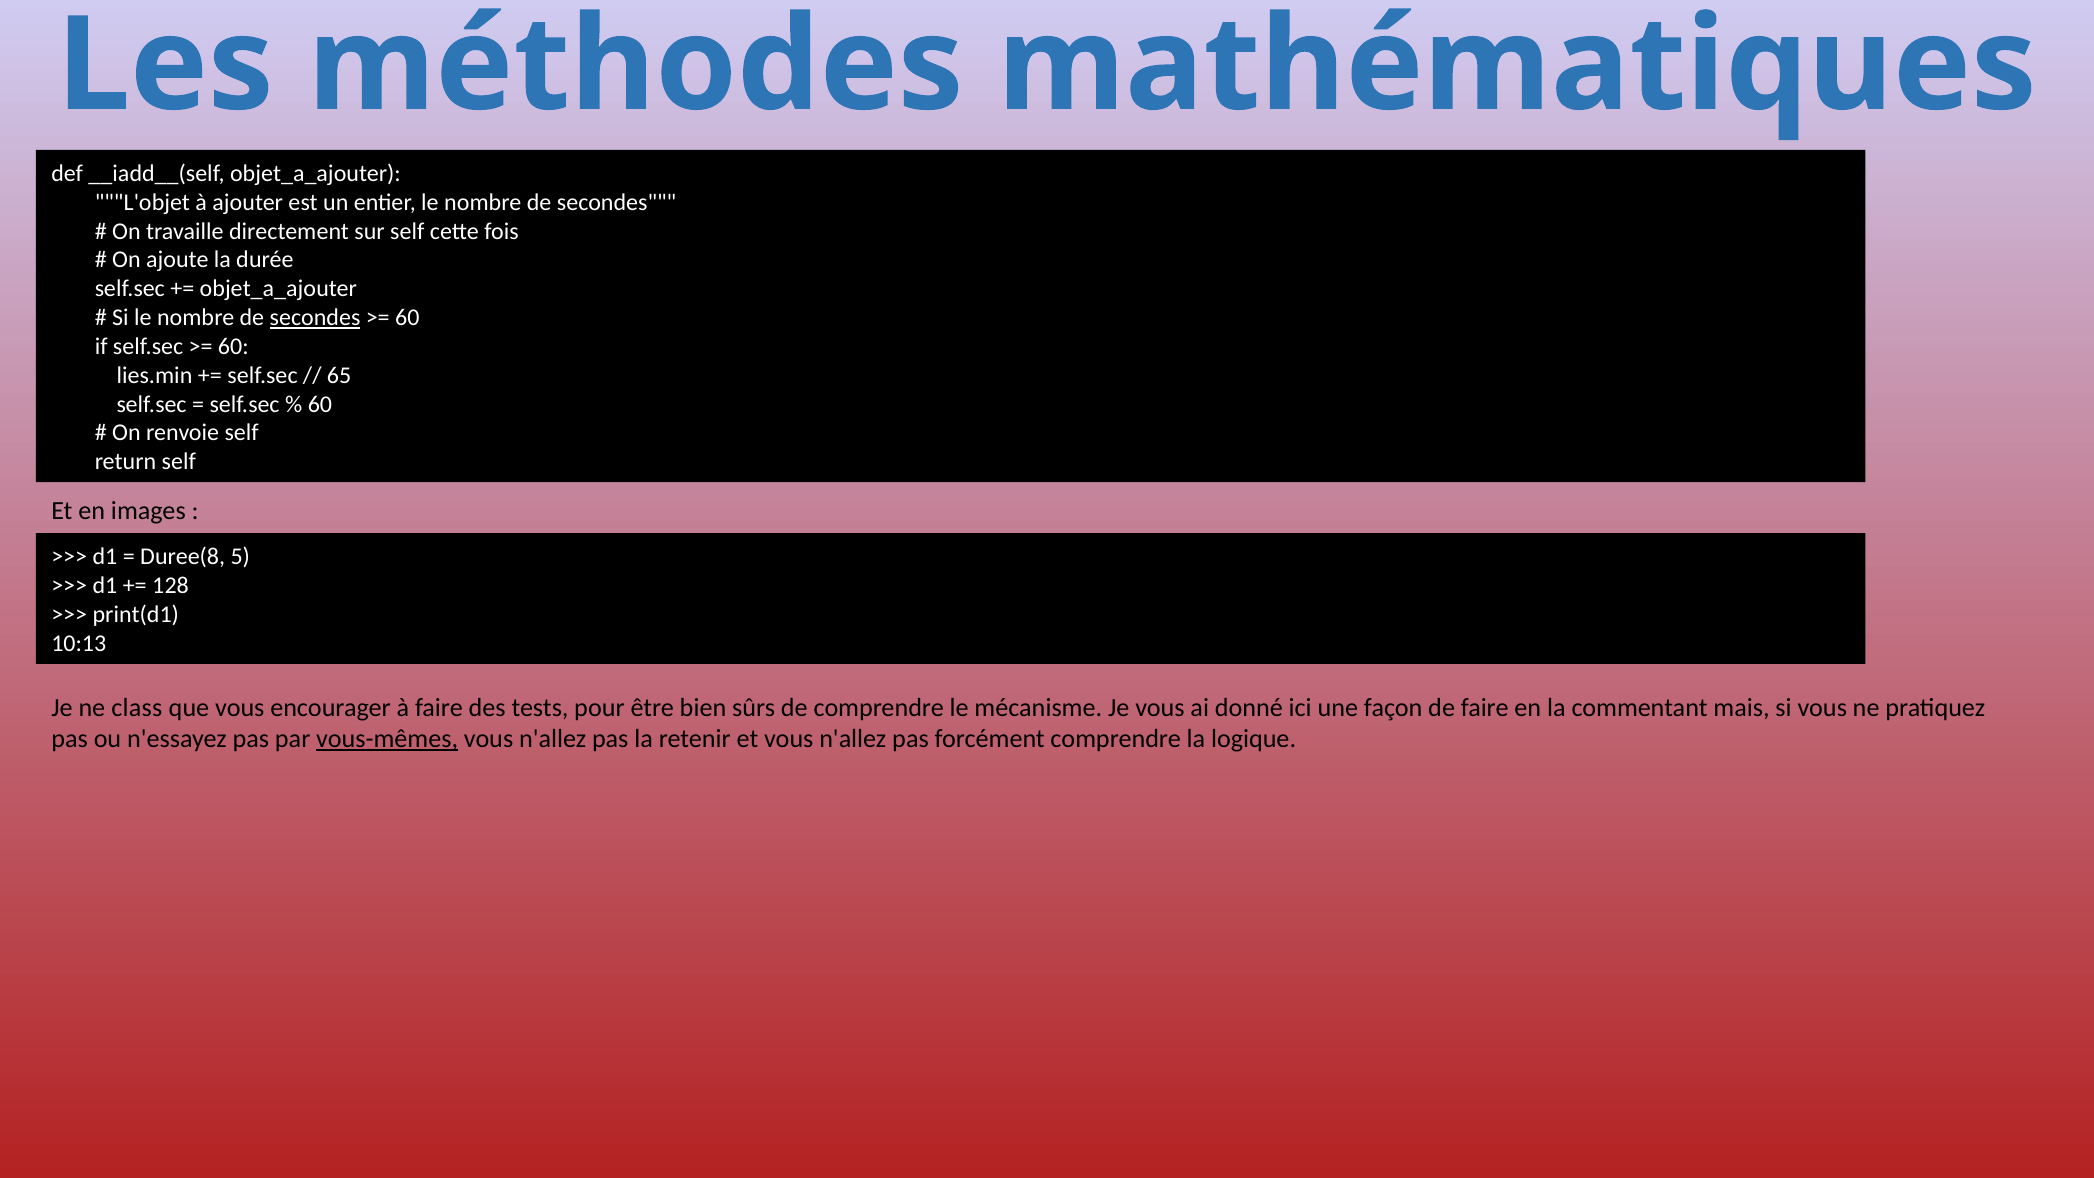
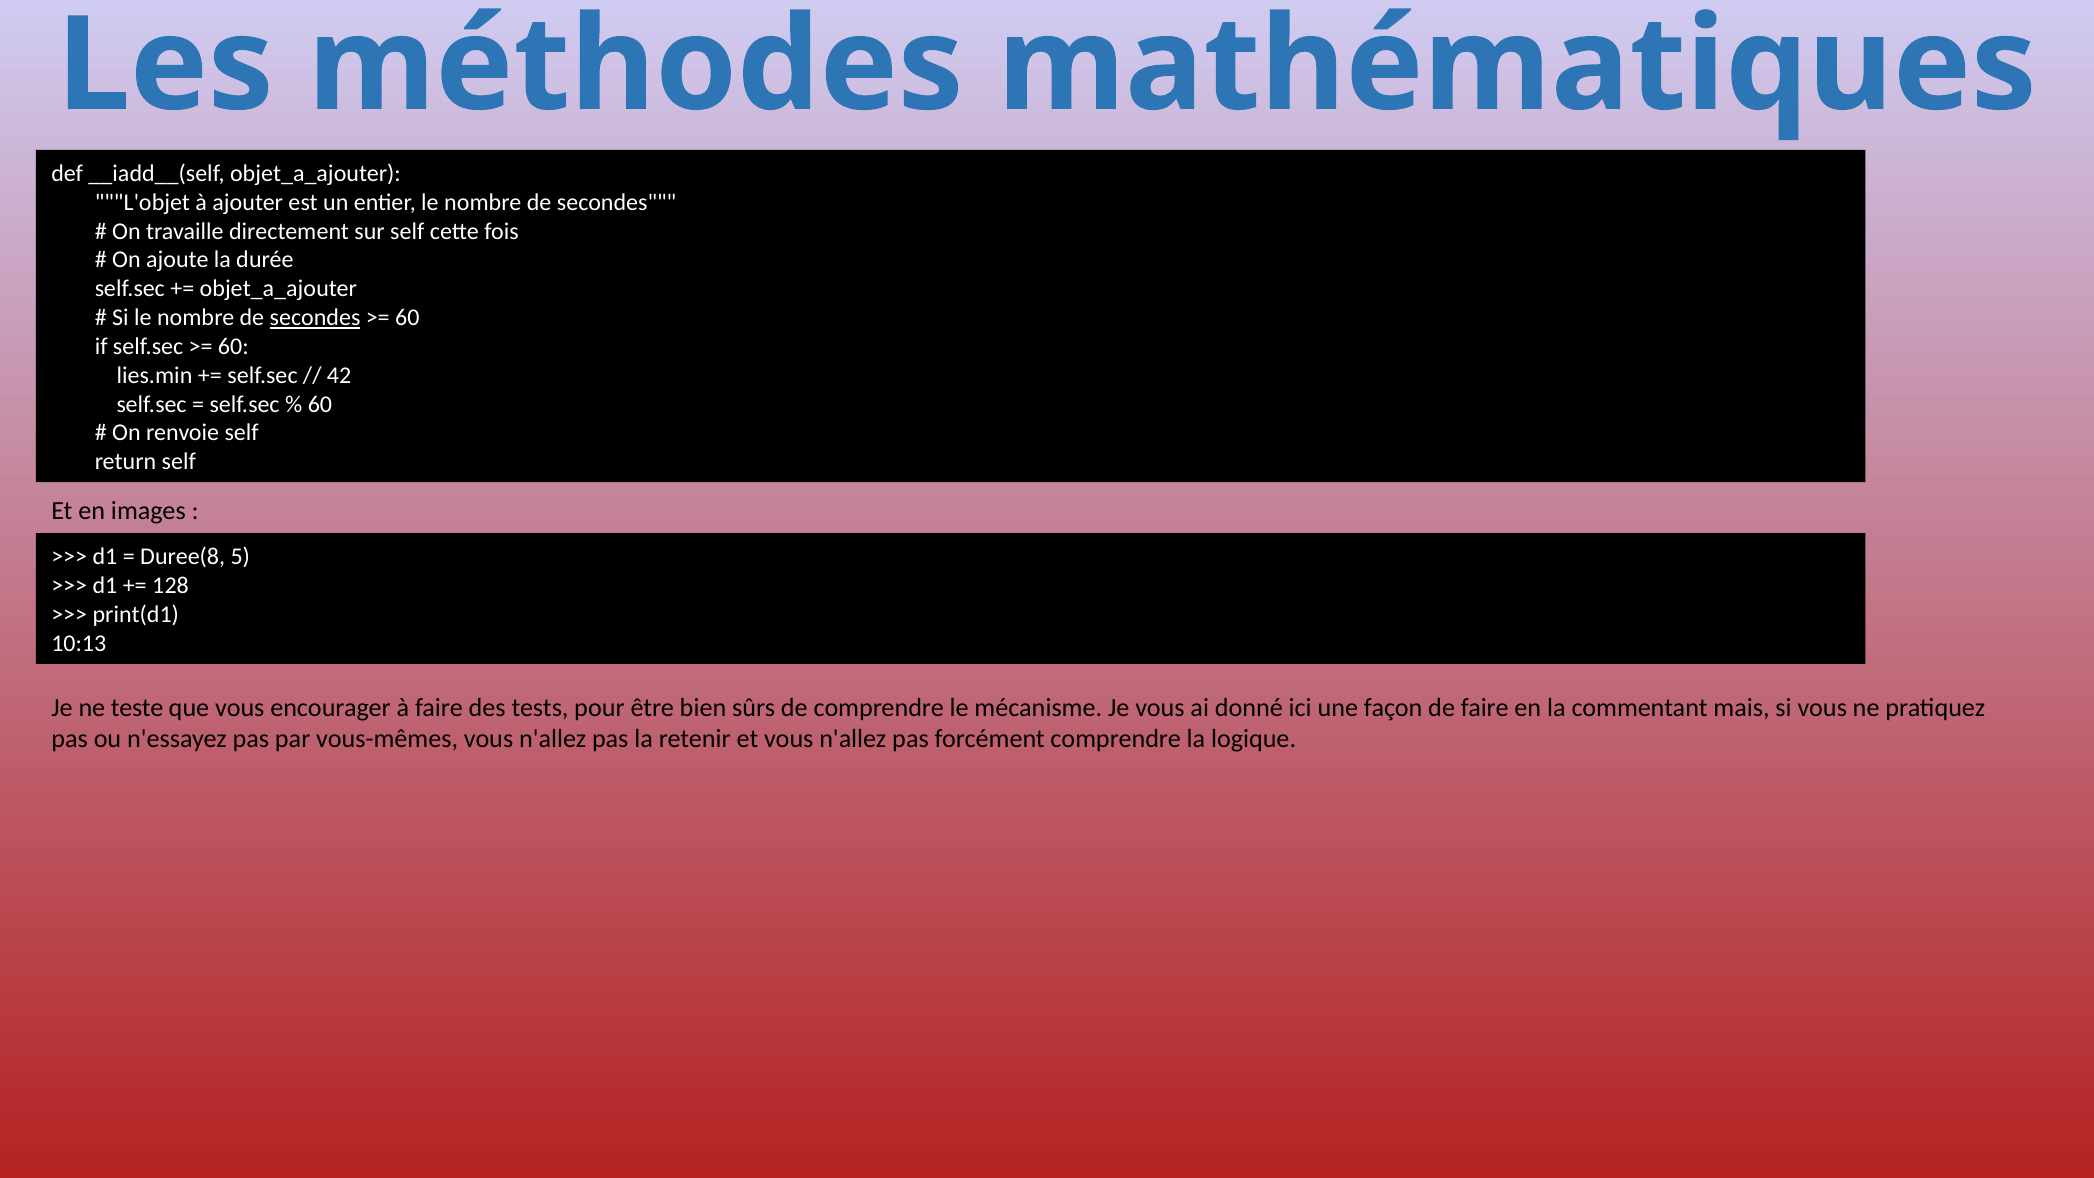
65: 65 -> 42
class: class -> teste
vous-mêmes underline: present -> none
